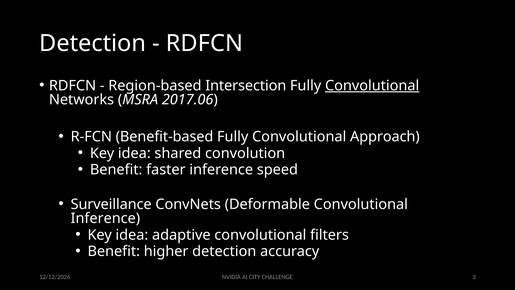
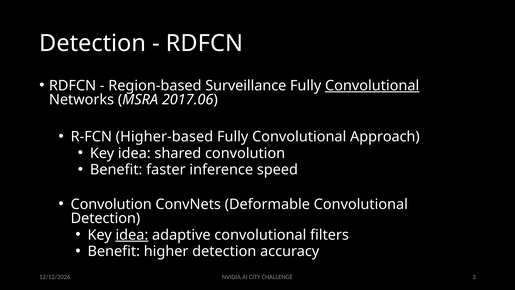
Intersection: Intersection -> Surveillance
Benefit-based: Benefit-based -> Higher-based
Surveillance at (111, 204): Surveillance -> Convolution
Inference at (105, 218): Inference -> Detection
idea at (132, 235) underline: none -> present
